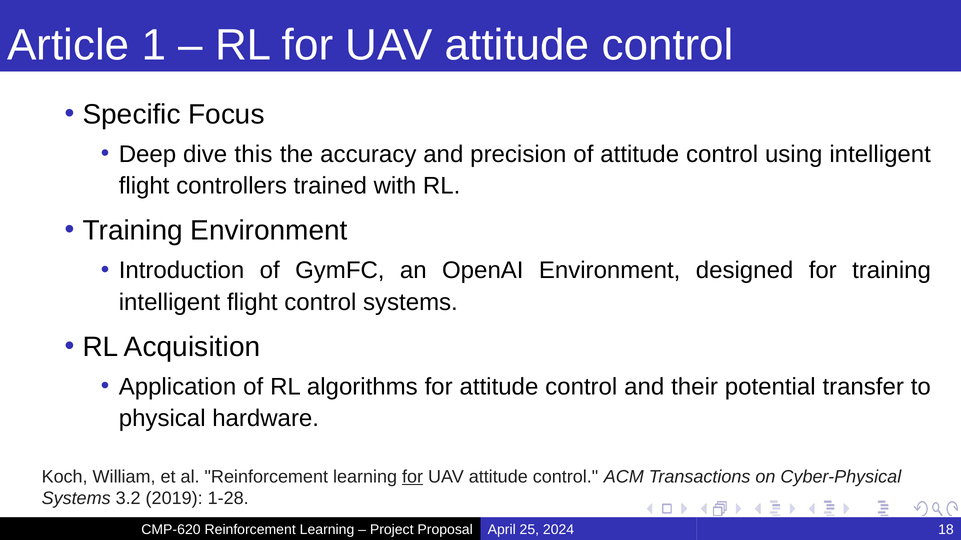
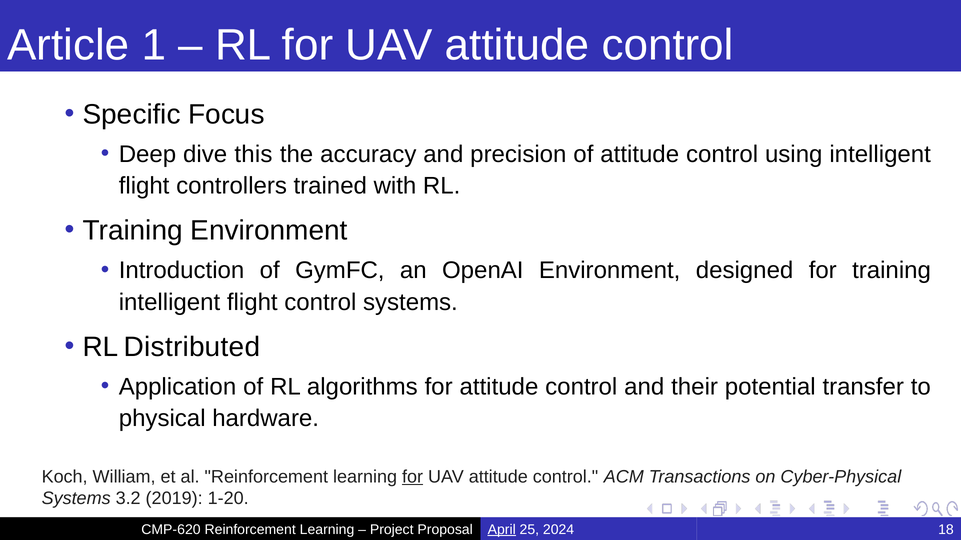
Acquisition: Acquisition -> Distributed
1-28: 1-28 -> 1-20
April underline: none -> present
